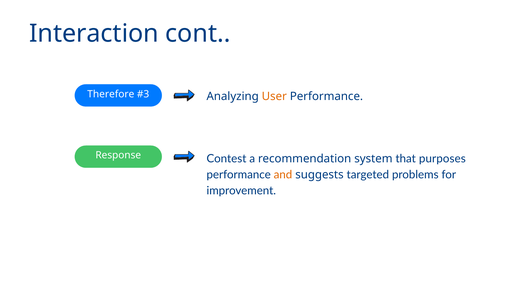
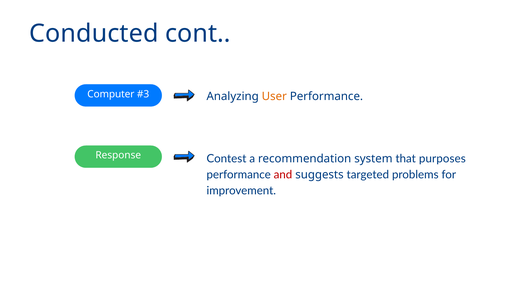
Interaction: Interaction -> Conducted
Therefore: Therefore -> Computer
and colour: orange -> red
